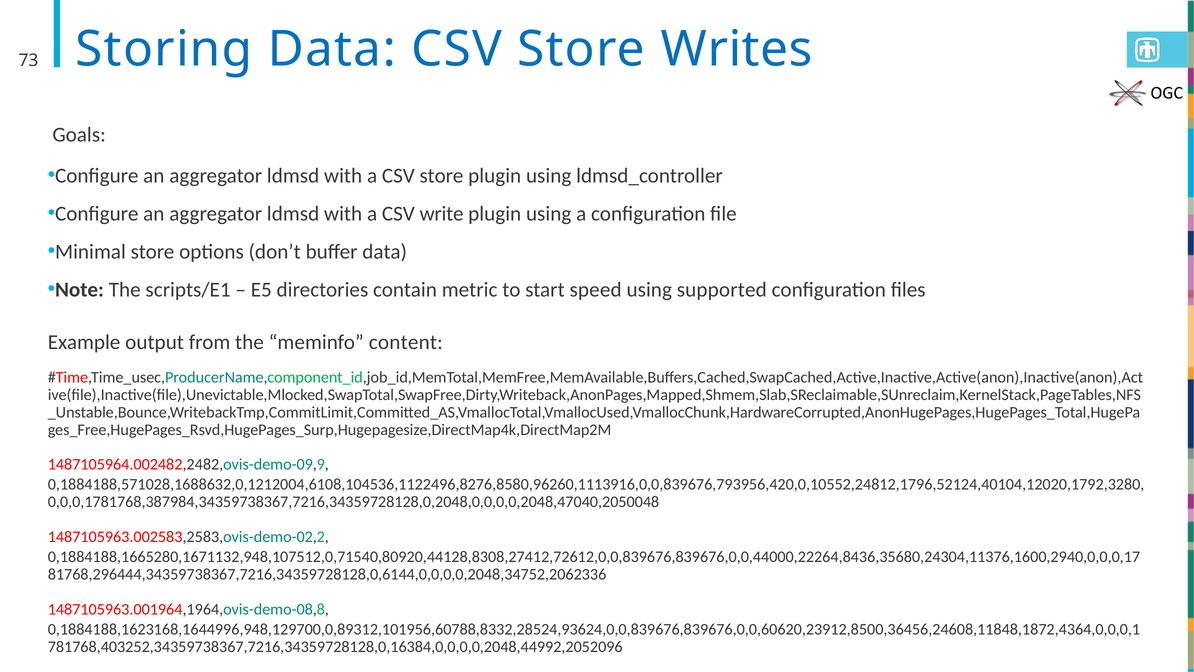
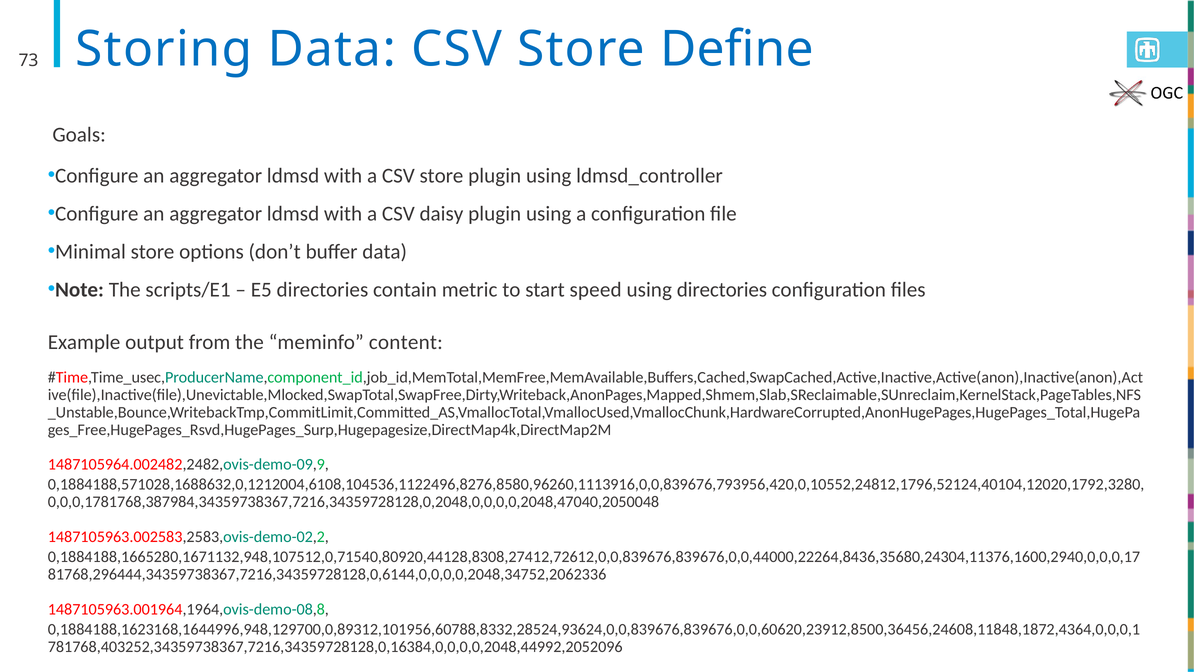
Writes: Writes -> Define
write: write -> daisy
using supported: supported -> directories
